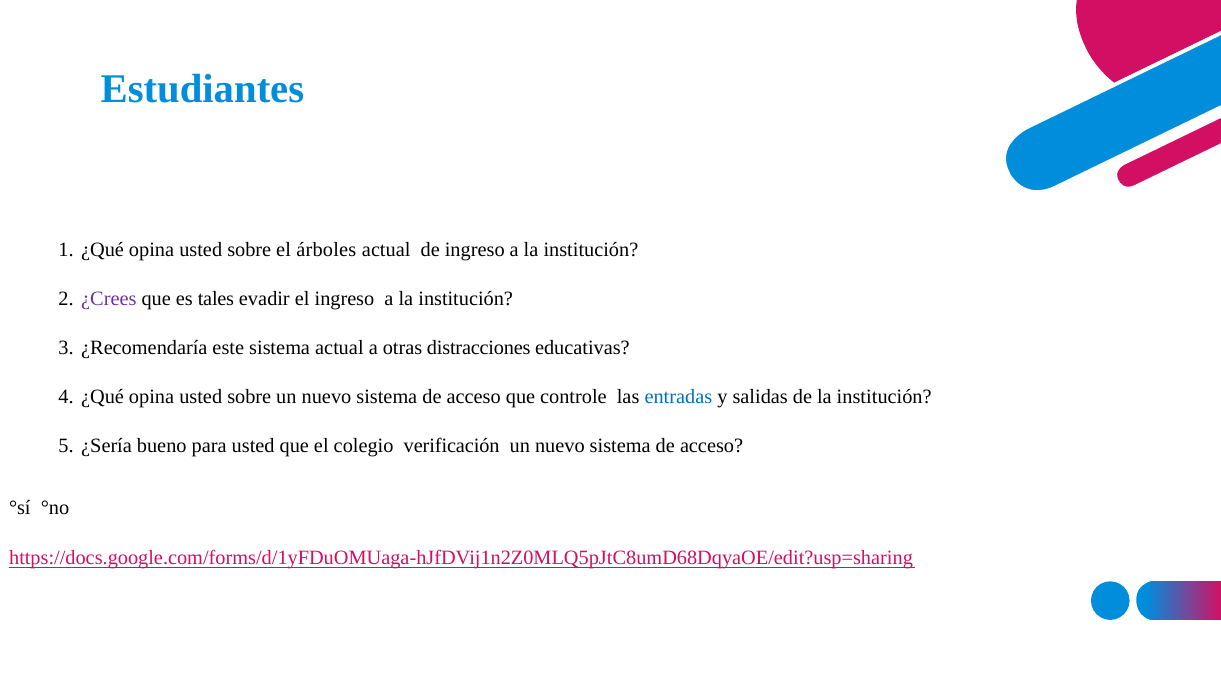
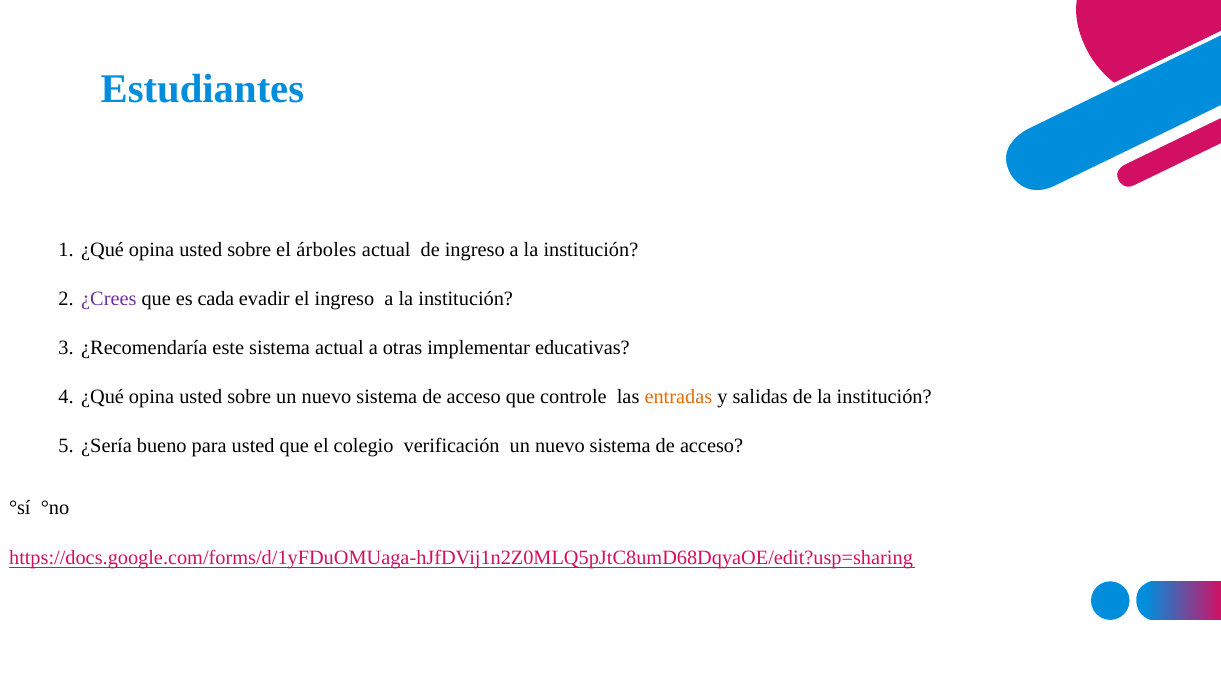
tales: tales -> cada
distracciones: distracciones -> implementar
entradas colour: blue -> orange
